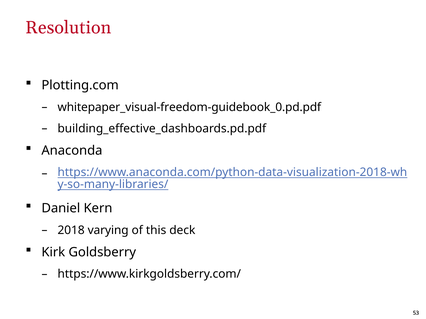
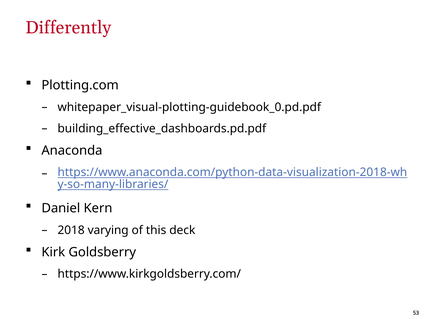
Resolution: Resolution -> Differently
whitepaper_visual-freedom-guidebook_0.pd.pdf: whitepaper_visual-freedom-guidebook_0.pd.pdf -> whitepaper_visual-plotting-guidebook_0.pd.pdf
